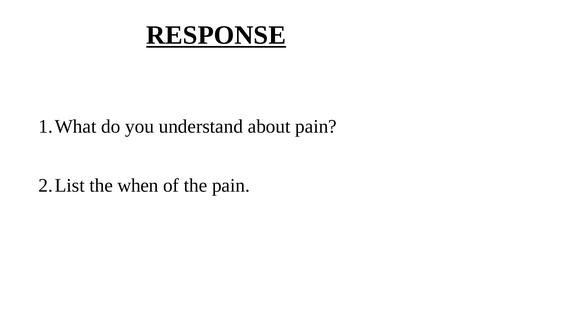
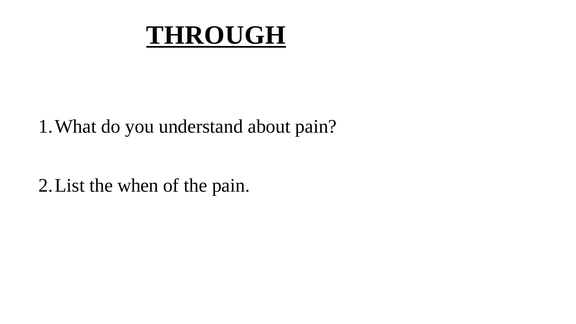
RESPONSE: RESPONSE -> THROUGH
